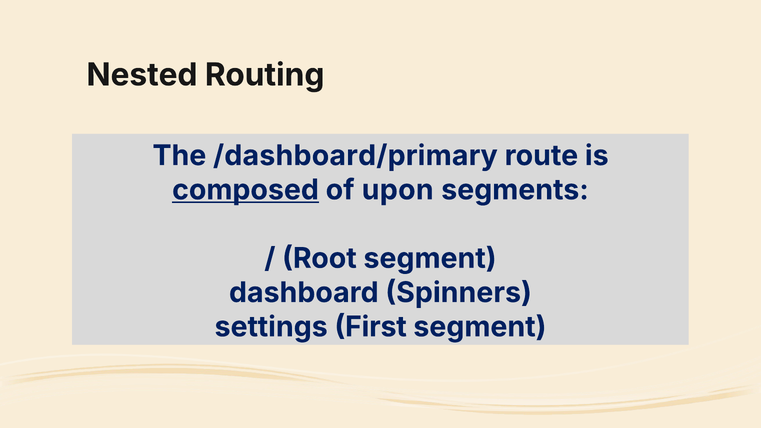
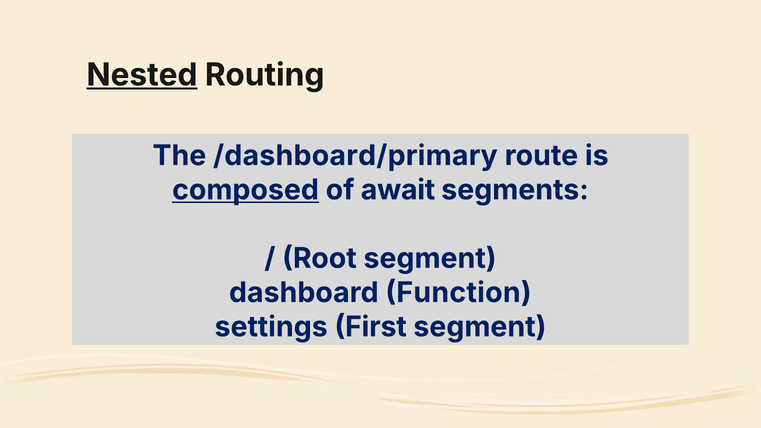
Nested underline: none -> present
upon: upon -> await
Spinners: Spinners -> Function
